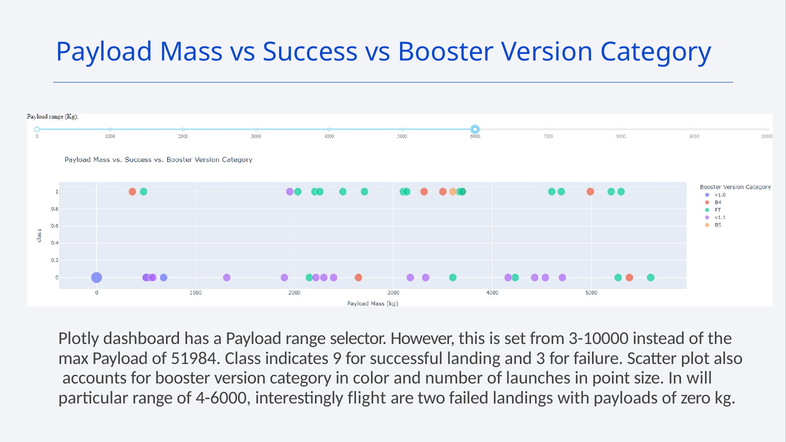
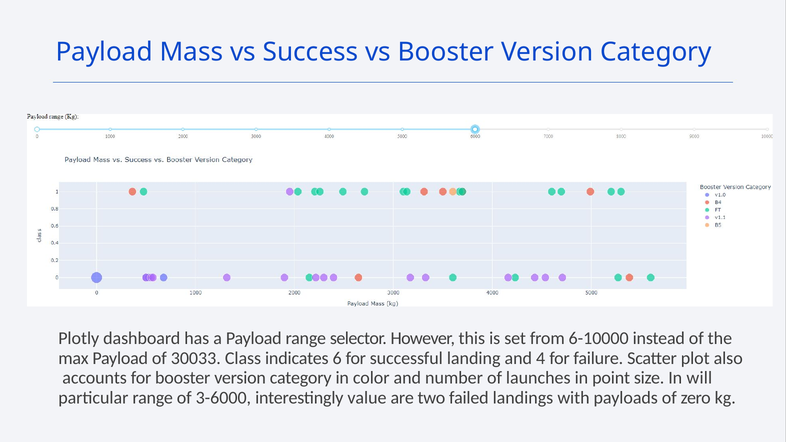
3-10000: 3-10000 -> 6-10000
51984: 51984 -> 30033
9: 9 -> 6
3: 3 -> 4
4-6000: 4-6000 -> 3-6000
flight: flight -> value
